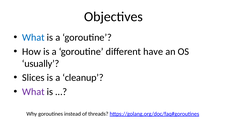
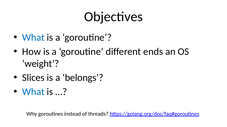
have: have -> ends
usually: usually -> weight
cleanup: cleanup -> belongs
What at (33, 92) colour: purple -> blue
